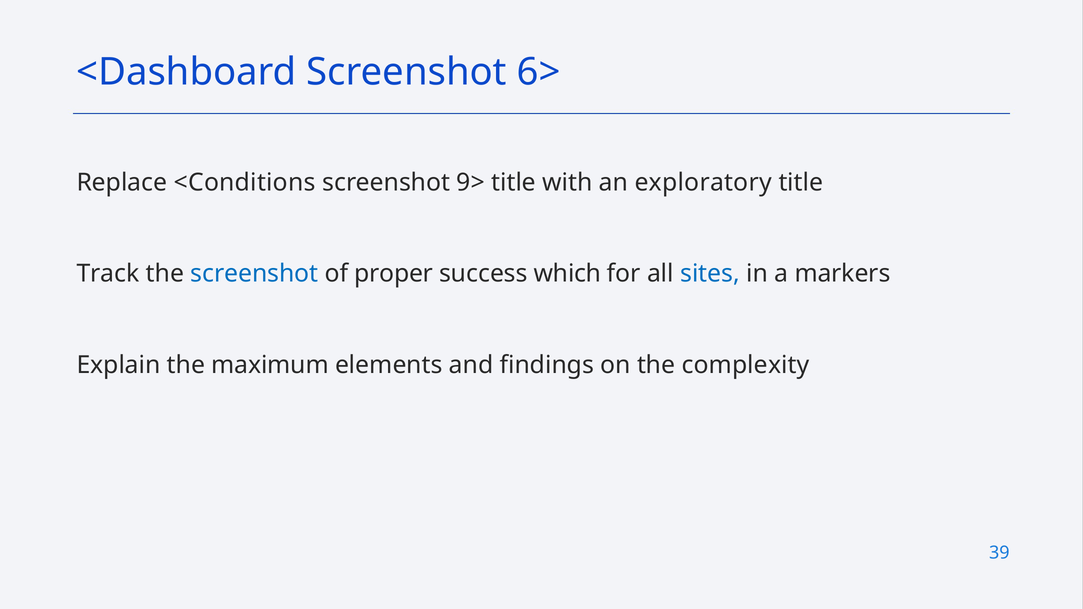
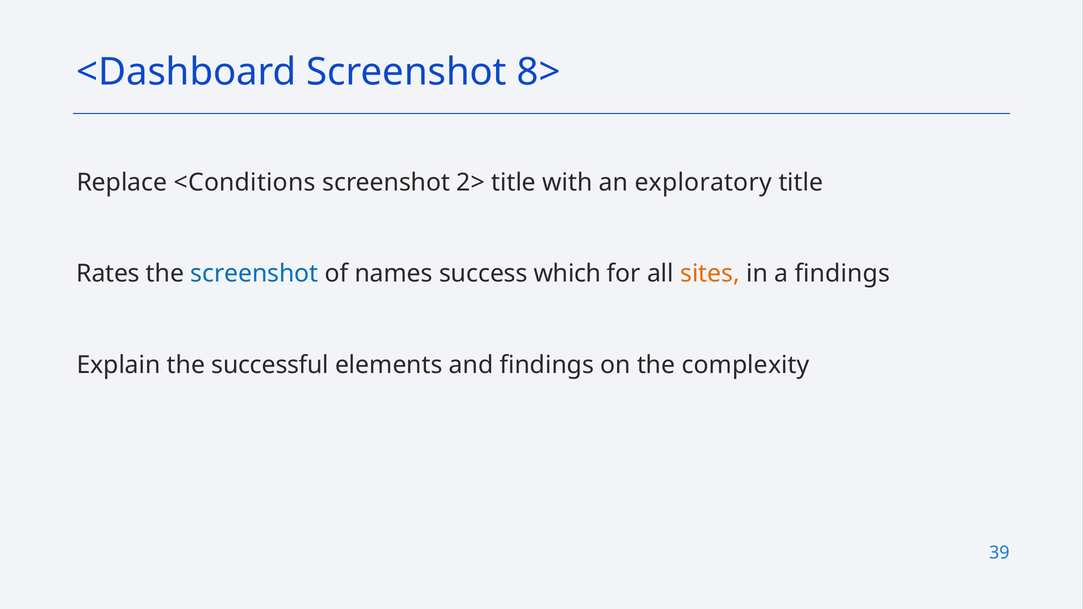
6>: 6> -> 8>
9>: 9> -> 2>
Track: Track -> Rates
proper: proper -> names
sites colour: blue -> orange
a markers: markers -> findings
maximum: maximum -> successful
